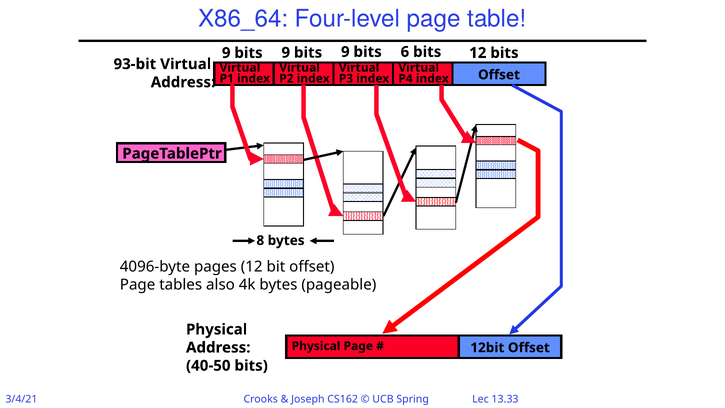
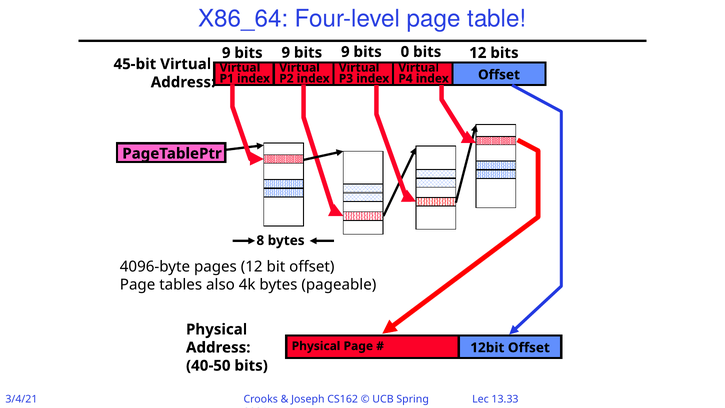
6: 6 -> 0
93-bit: 93-bit -> 45-bit
